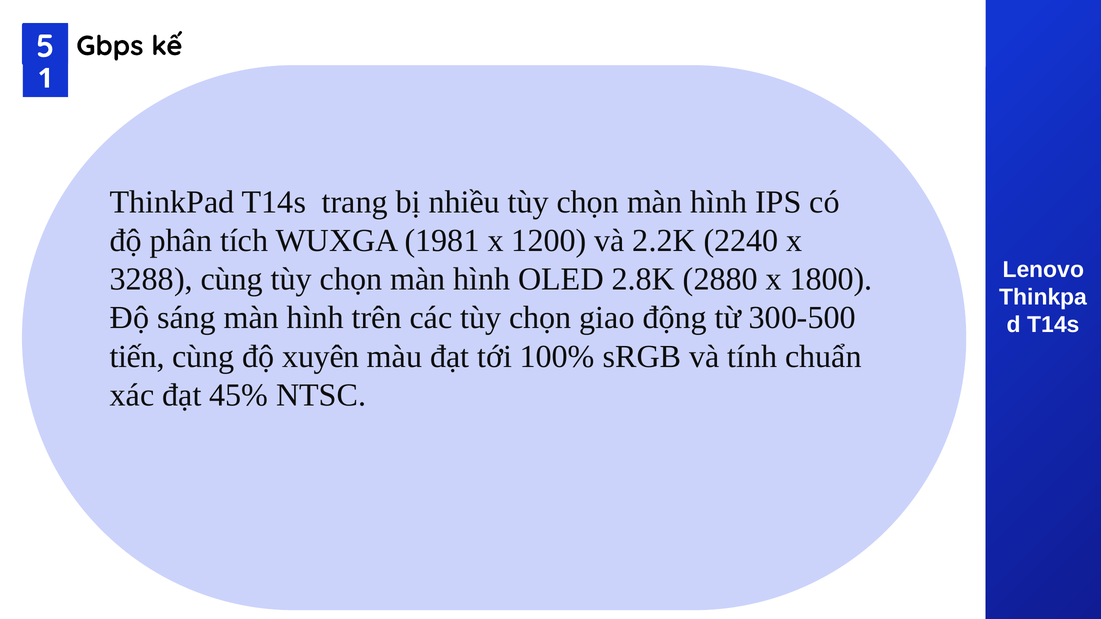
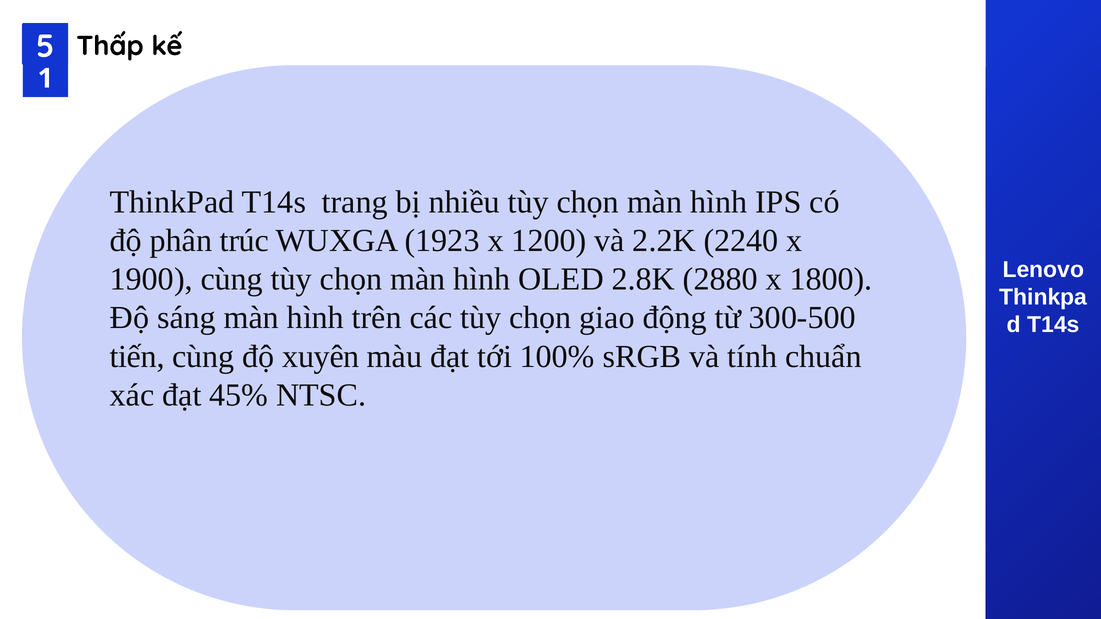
Gbps: Gbps -> Thấp
tích: tích -> trúc
1981: 1981 -> 1923
3288: 3288 -> 1900
